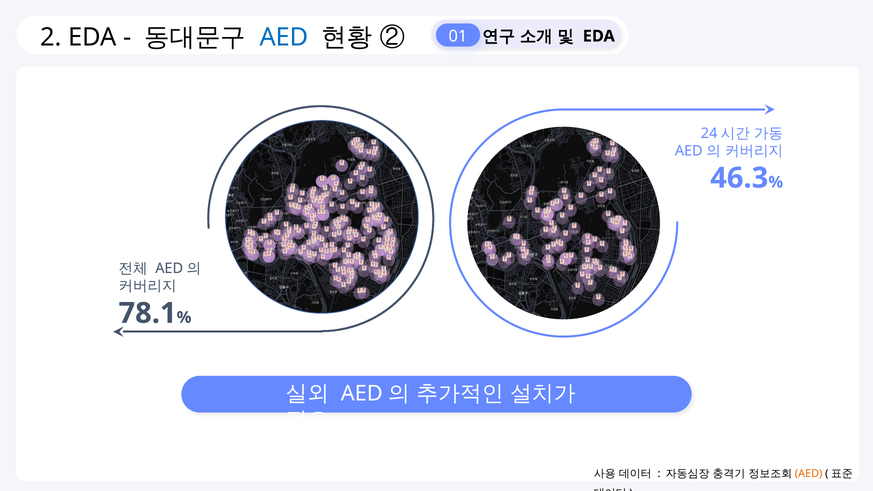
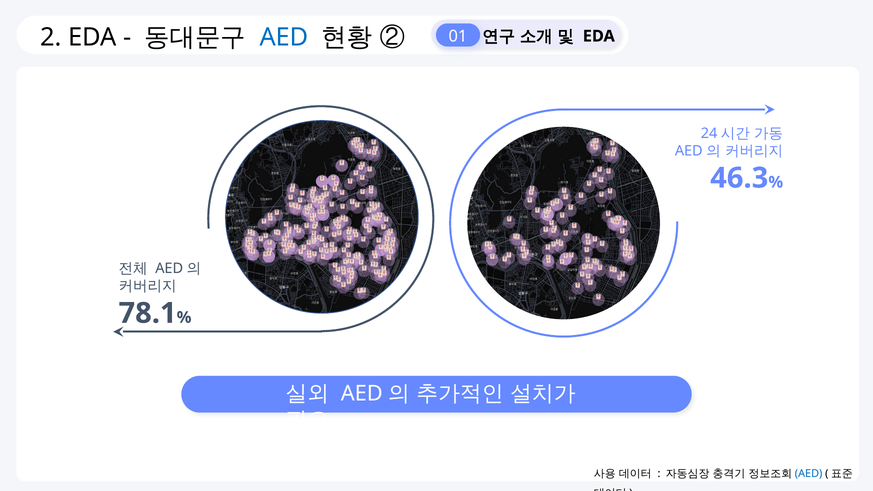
AED at (809, 474) colour: orange -> blue
